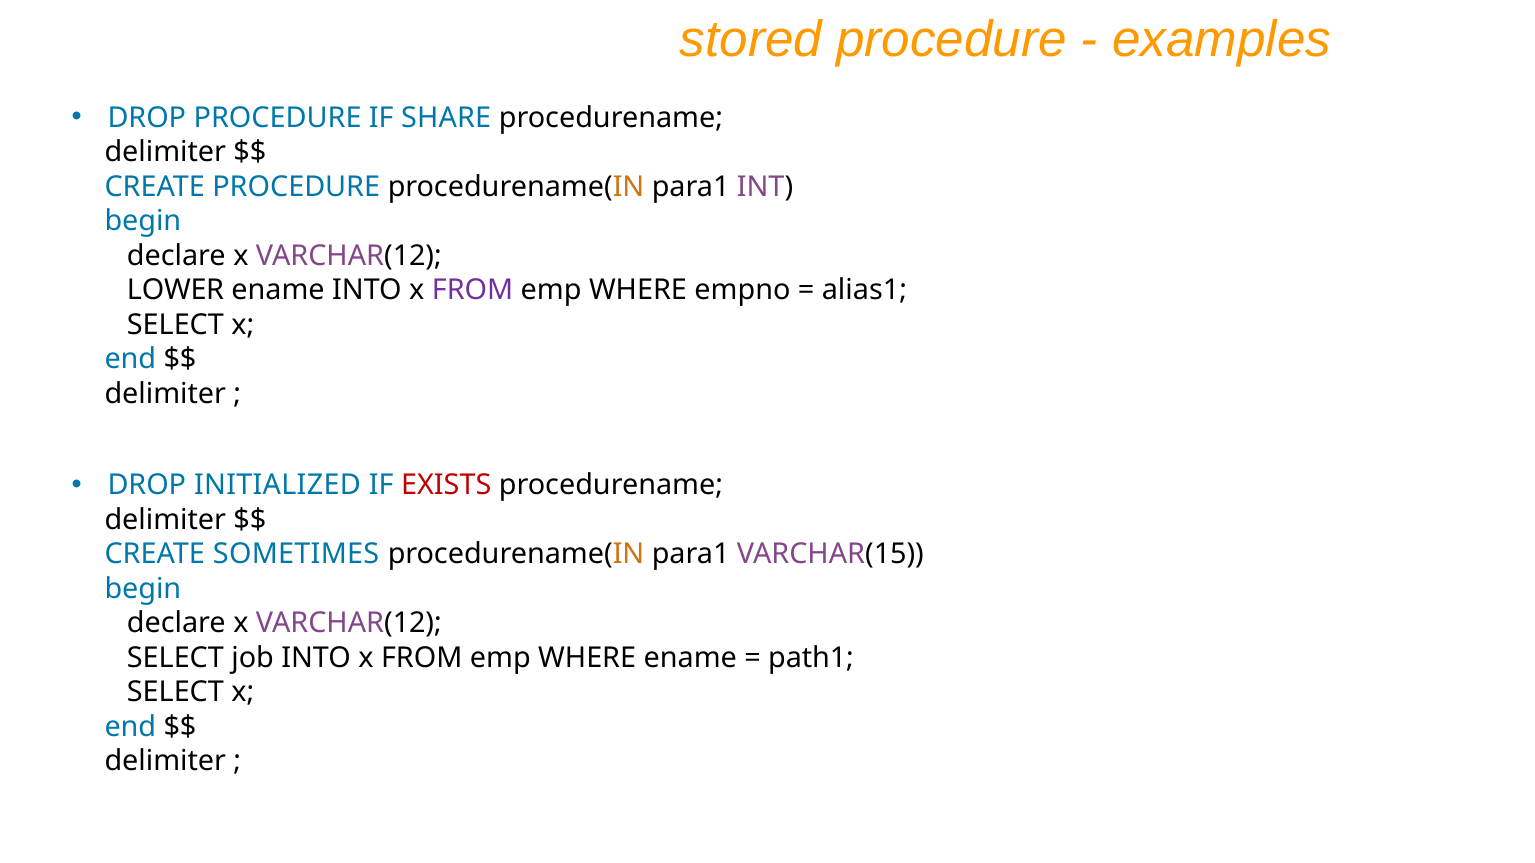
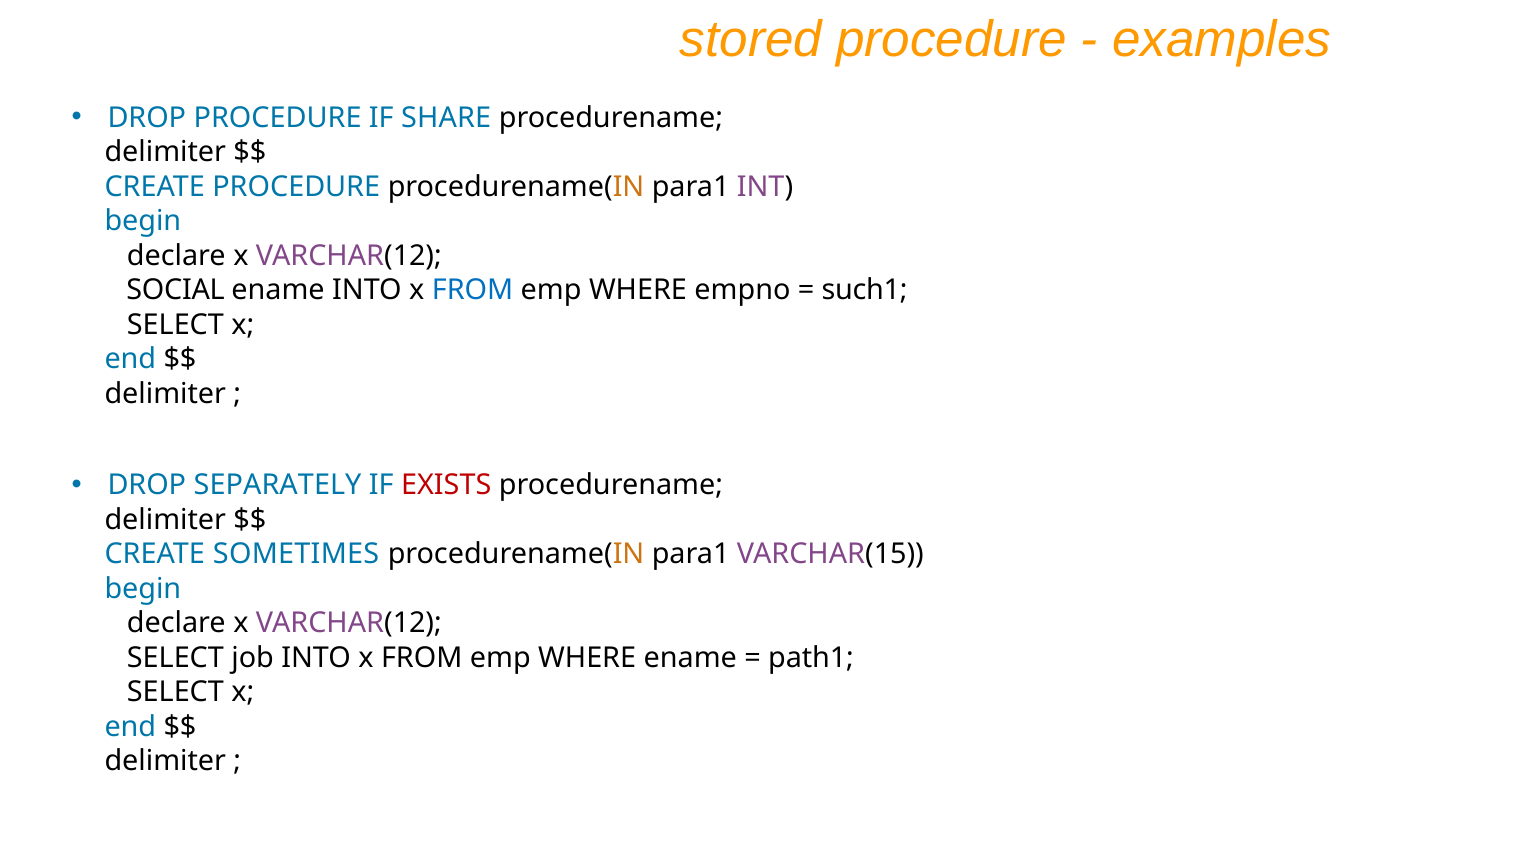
LOWER: LOWER -> SOCIAL
FROM at (473, 290) colour: purple -> blue
alias1: alias1 -> such1
INITIALIZED: INITIALIZED -> SEPARATELY
